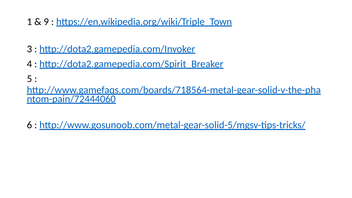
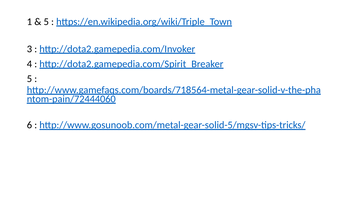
9 at (46, 22): 9 -> 5
